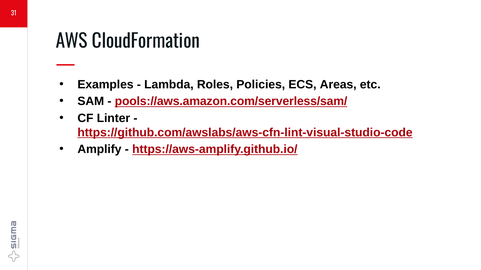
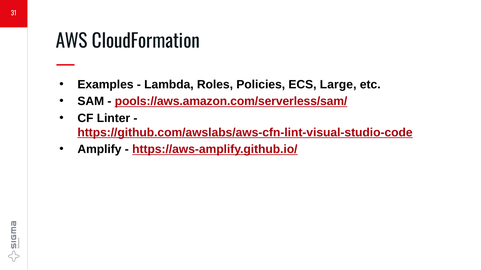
Areas: Areas -> Large
